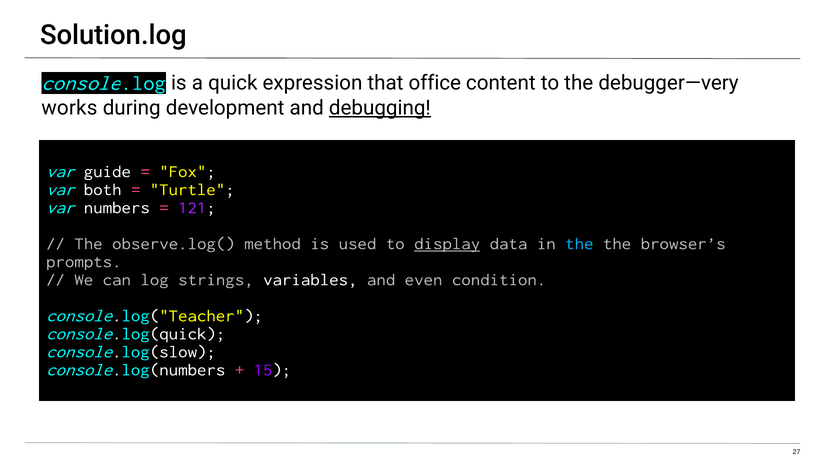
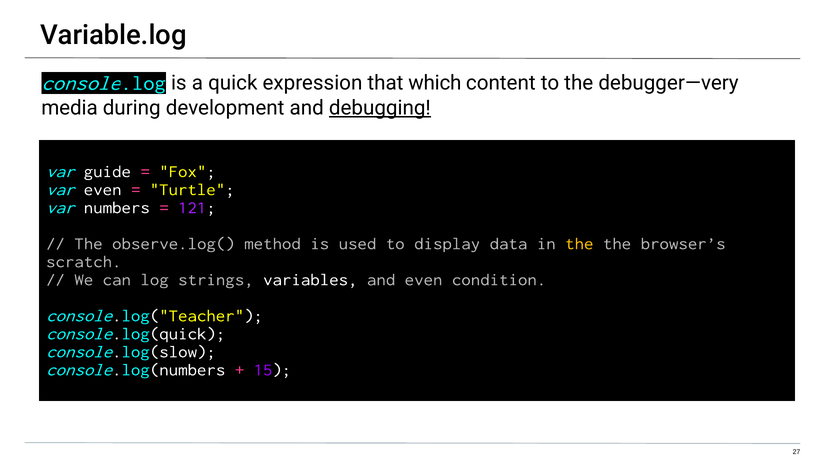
Solution.log: Solution.log -> Variable.log
office: office -> which
works: works -> media
var both: both -> even
display underline: present -> none
the at (579, 244) colour: light blue -> yellow
prompts: prompts -> scratch
